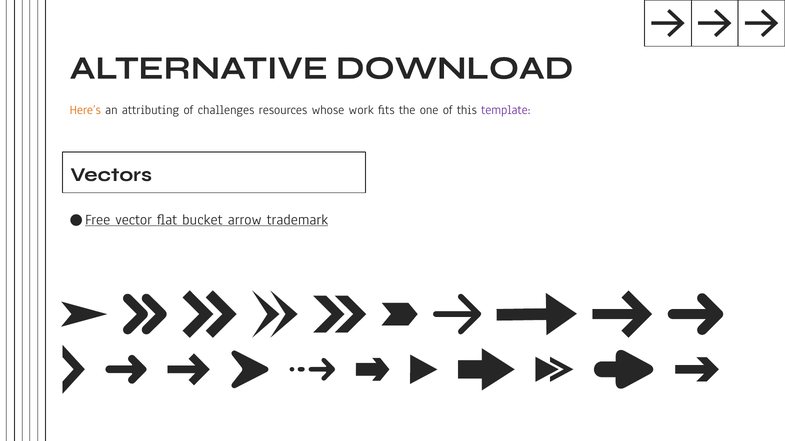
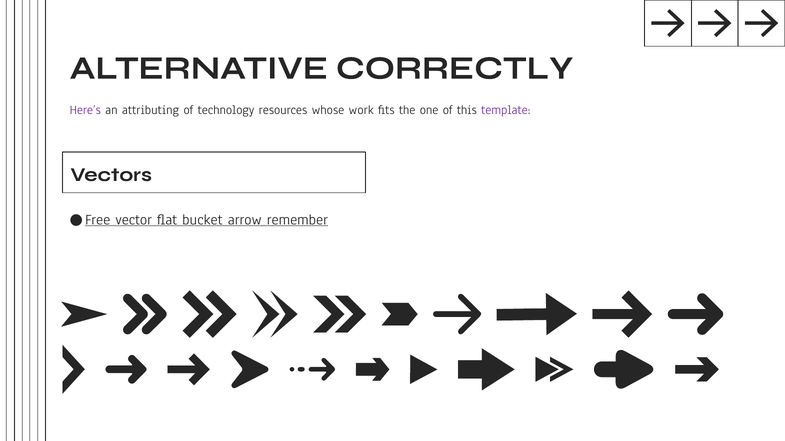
DOWNLOAD: DOWNLOAD -> CORRECTLY
Here’s colour: orange -> purple
challenges: challenges -> technology
trademark: trademark -> remember
